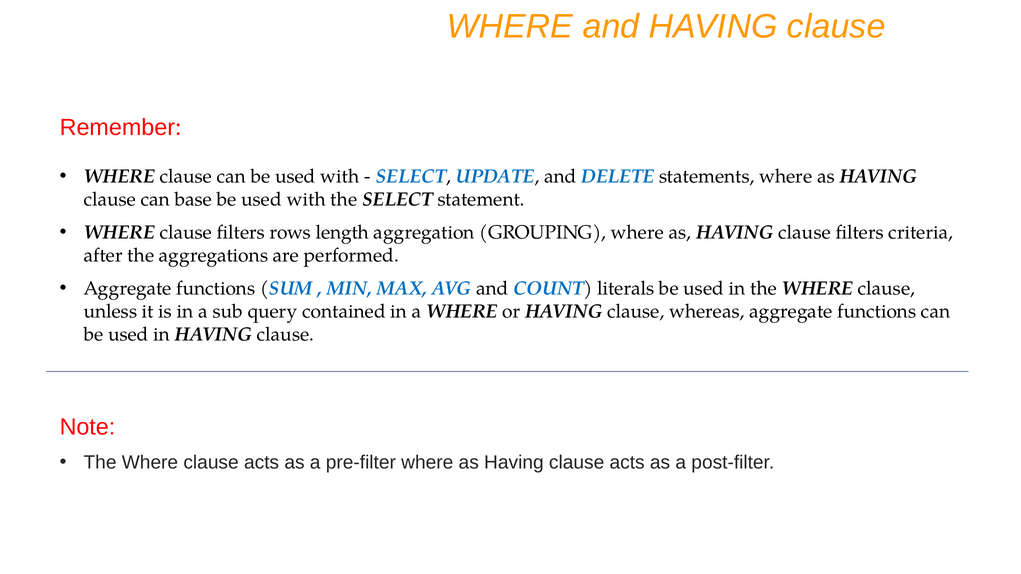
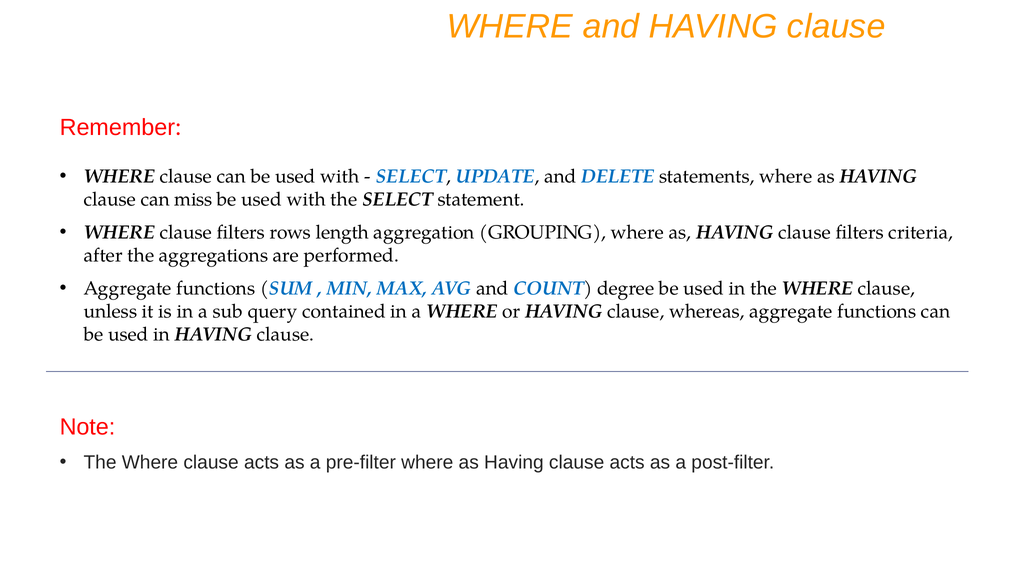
base: base -> miss
literals: literals -> degree
